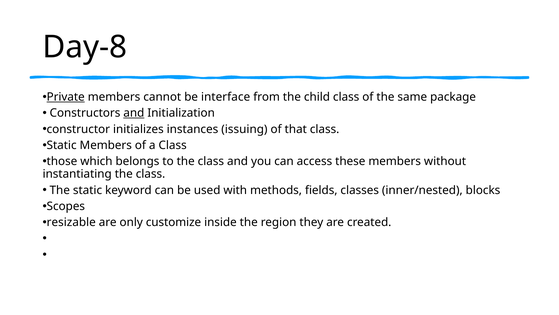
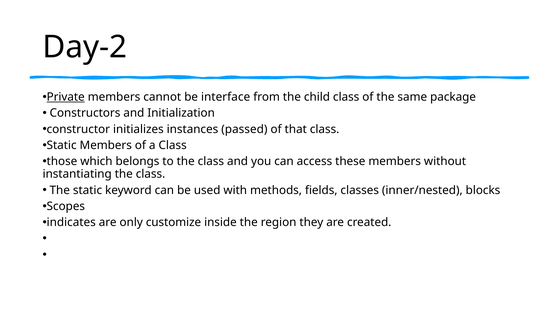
Day-8: Day-8 -> Day-2
and at (134, 113) underline: present -> none
issuing: issuing -> passed
resizable: resizable -> indicates
